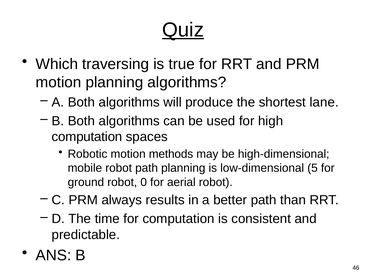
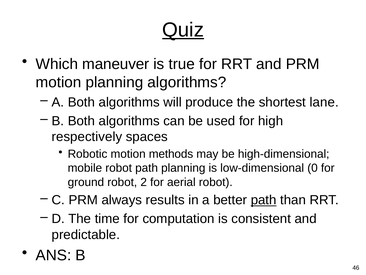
traversing: traversing -> maneuver
computation at (87, 137): computation -> respectively
5: 5 -> 0
0: 0 -> 2
path at (264, 200) underline: none -> present
